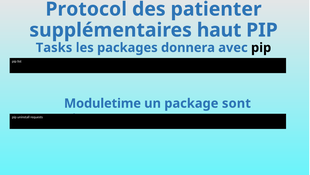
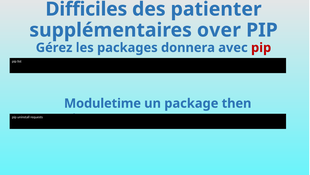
Protocol: Protocol -> Difficiles
haut: haut -> over
Tasks: Tasks -> Gérez
pip at (261, 48) colour: black -> red
sont: sont -> then
